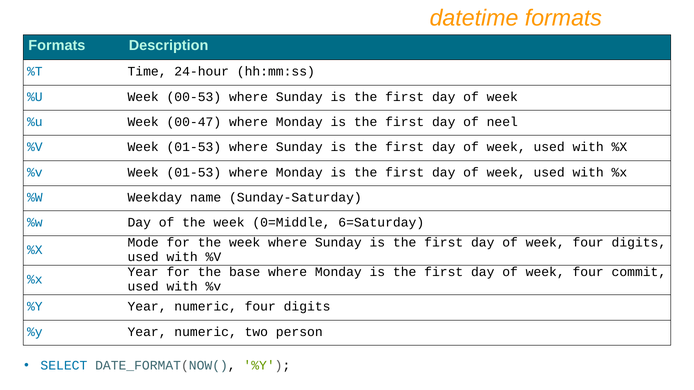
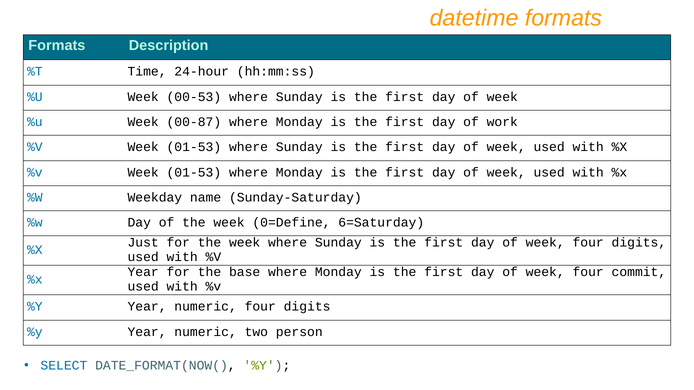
00-47: 00-47 -> 00-87
neel: neel -> work
0=Middle: 0=Middle -> 0=Define
Mode: Mode -> Just
